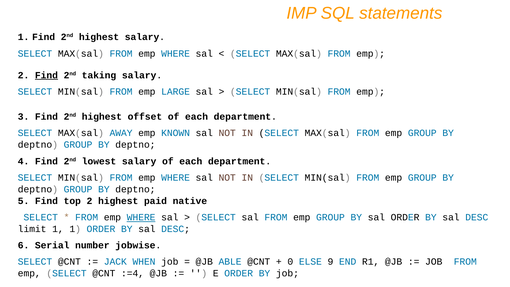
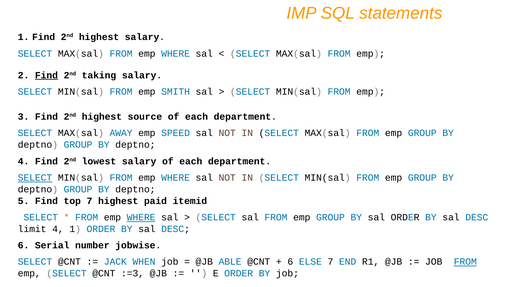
LARGE: LARGE -> SMITH
offset: offset -> source
KNOWN: KNOWN -> SPEED
SELECT at (35, 178) underline: none -> present
top 2: 2 -> 7
native: native -> itemid
limit 1: 1 -> 4
0 at (290, 262): 0 -> 6
ELSE 9: 9 -> 7
FROM at (465, 262) underline: none -> present
:=4: :=4 -> :=3
